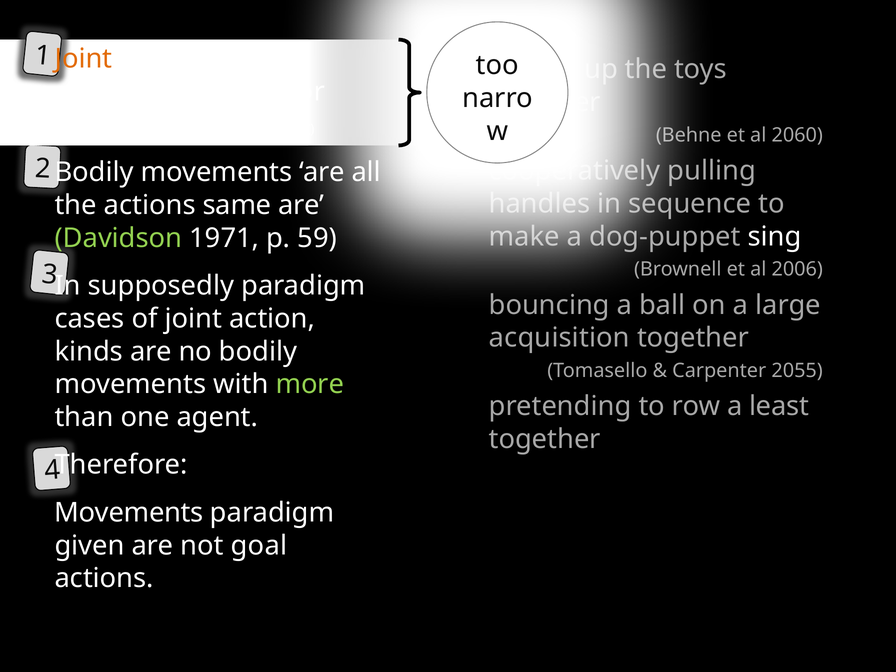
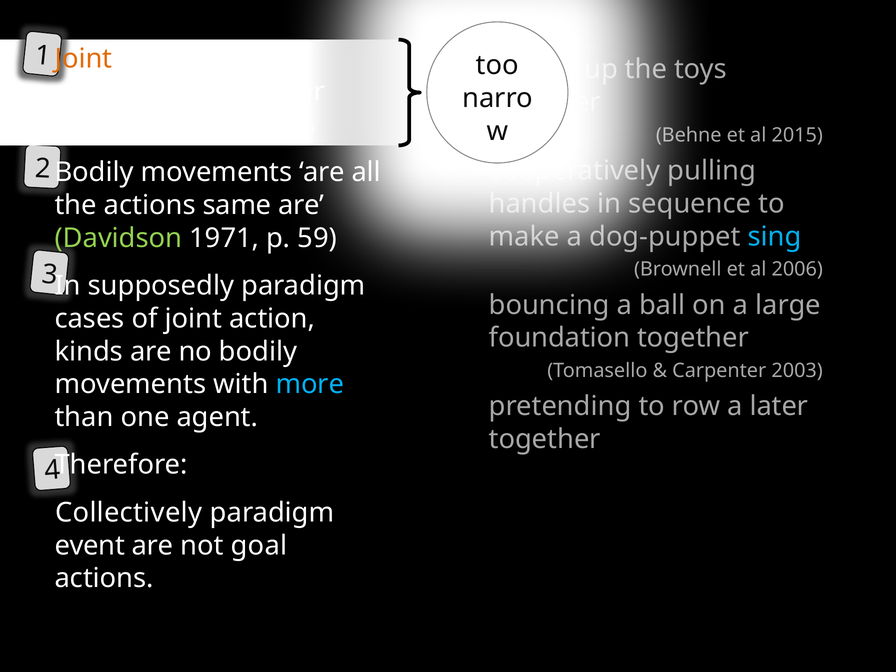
2060: 2060 -> 2015
sing colour: white -> light blue
acquisition: acquisition -> foundation
2055: 2055 -> 2003
more colour: light green -> light blue
least: least -> later
Movements at (129, 513): Movements -> Collectively
given: given -> event
